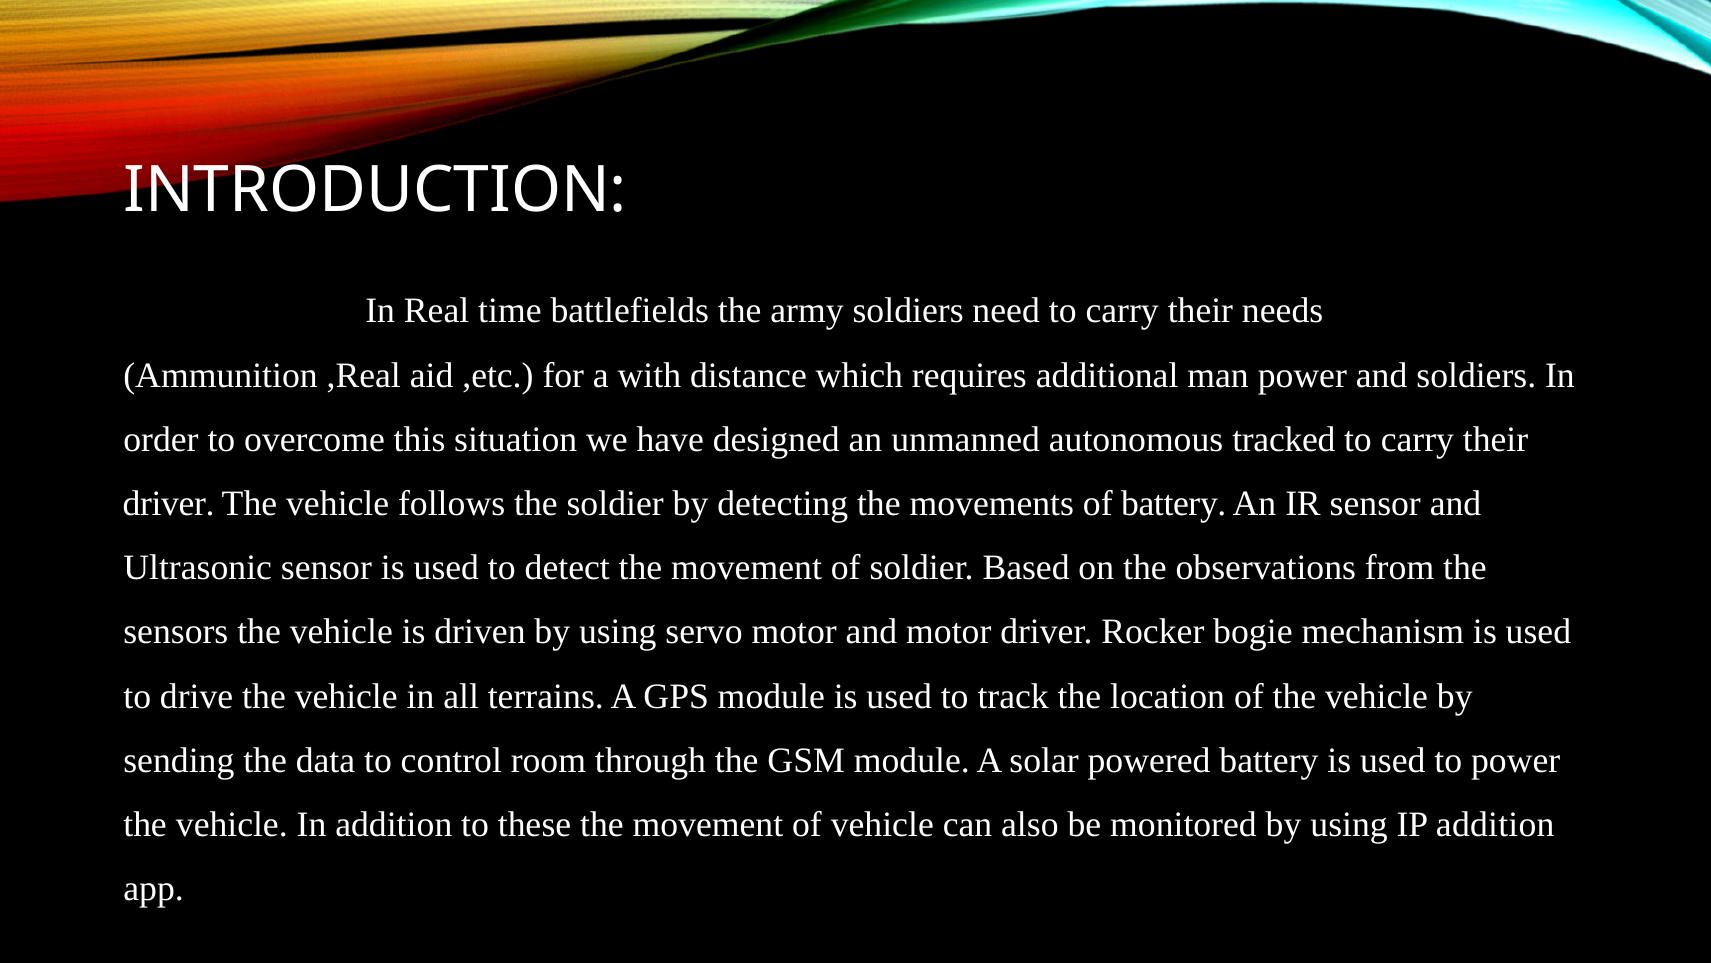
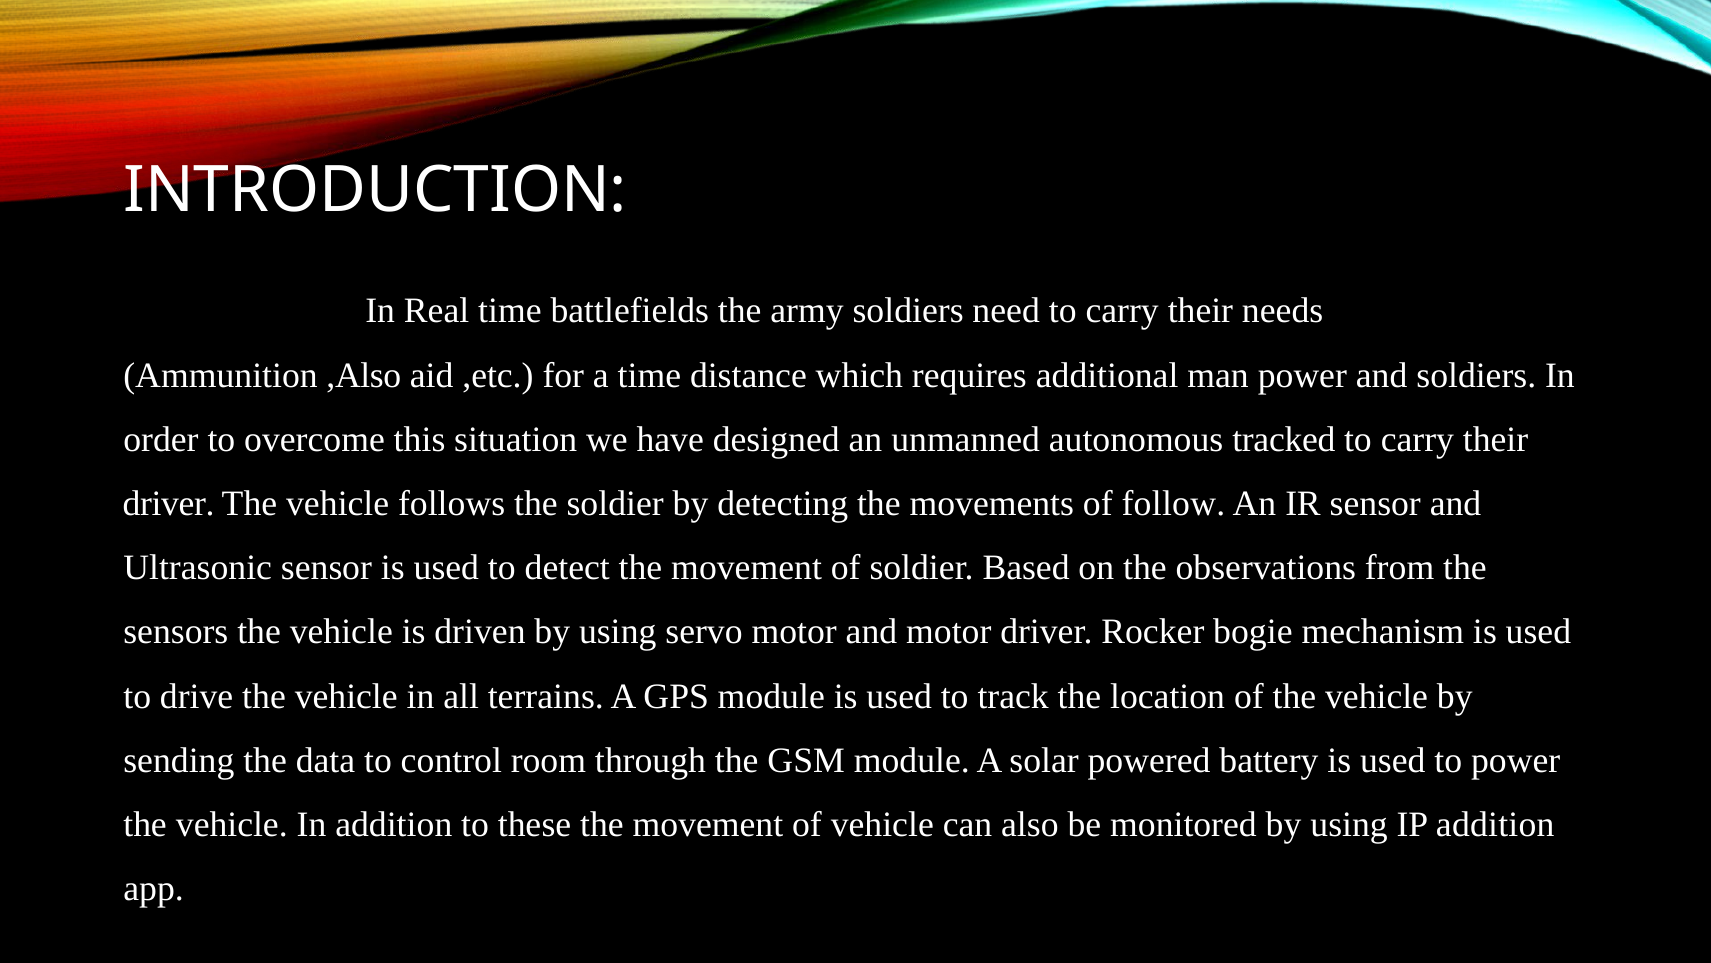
,Real: ,Real -> ,Also
a with: with -> time
of battery: battery -> follow
